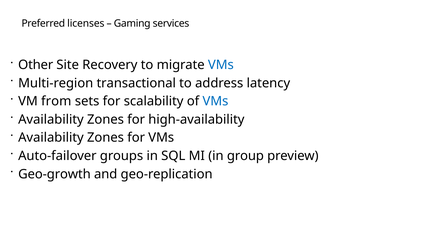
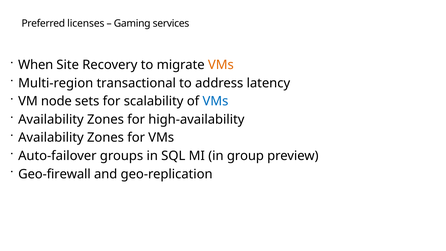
Other: Other -> When
VMs at (221, 65) colour: blue -> orange
from: from -> node
Geo-growth: Geo-growth -> Geo-firewall
